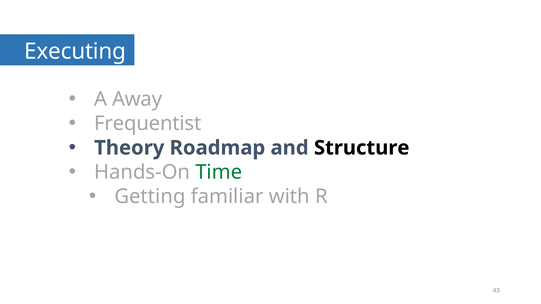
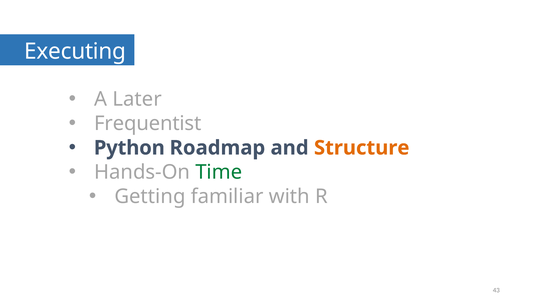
Away: Away -> Later
Theory: Theory -> Python
Structure colour: black -> orange
